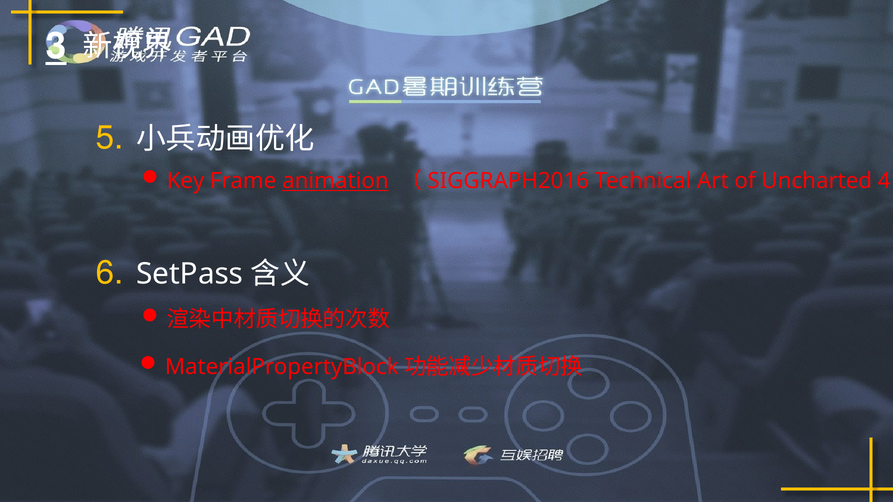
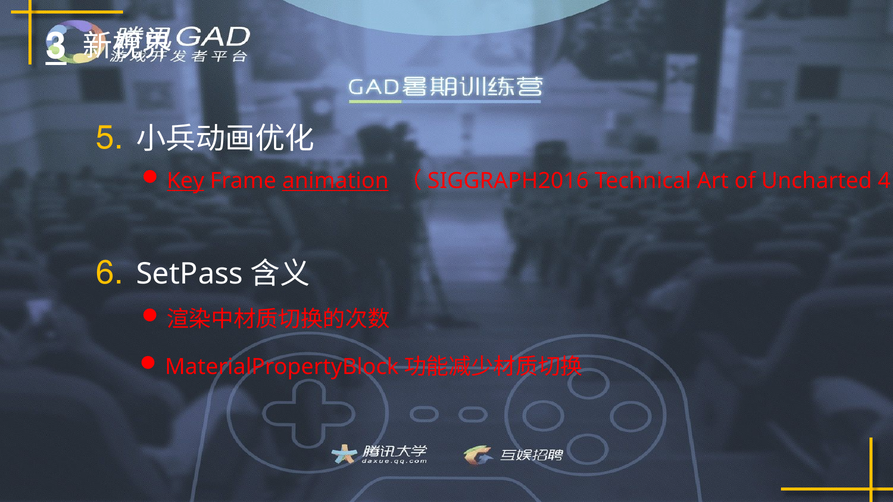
Key underline: none -> present
